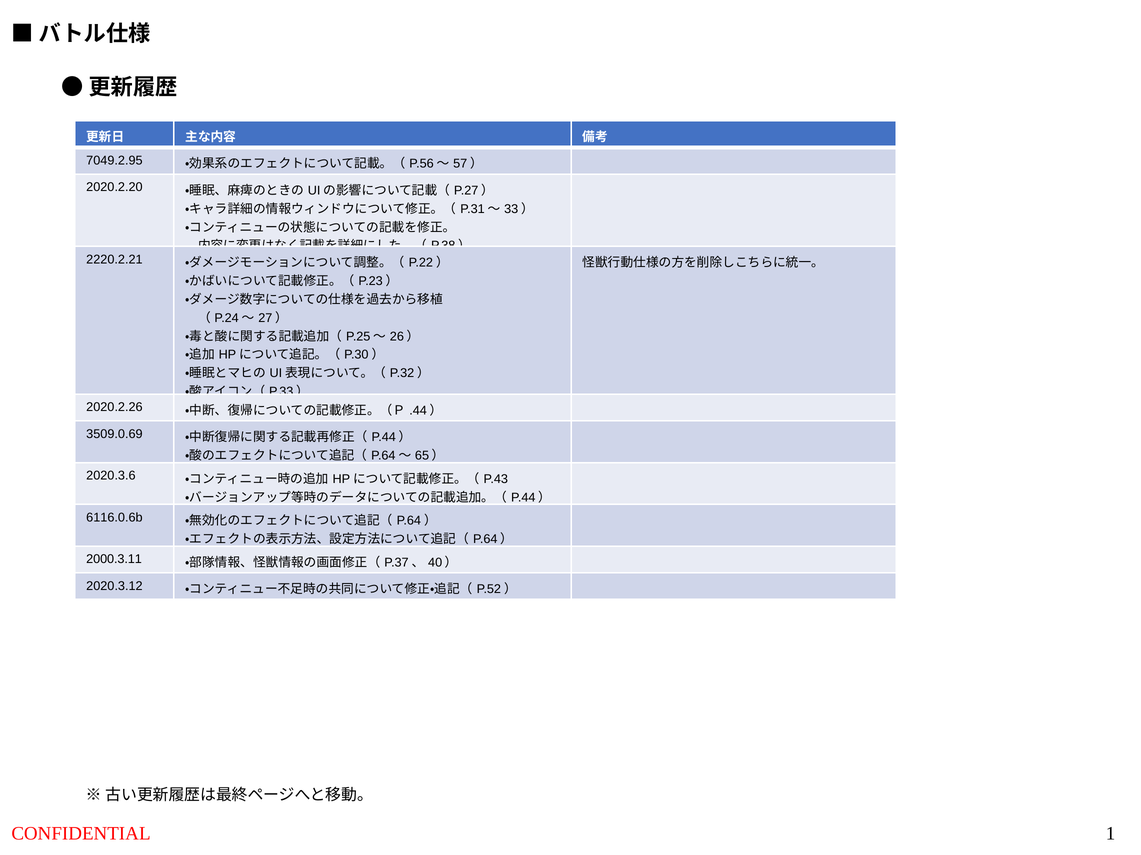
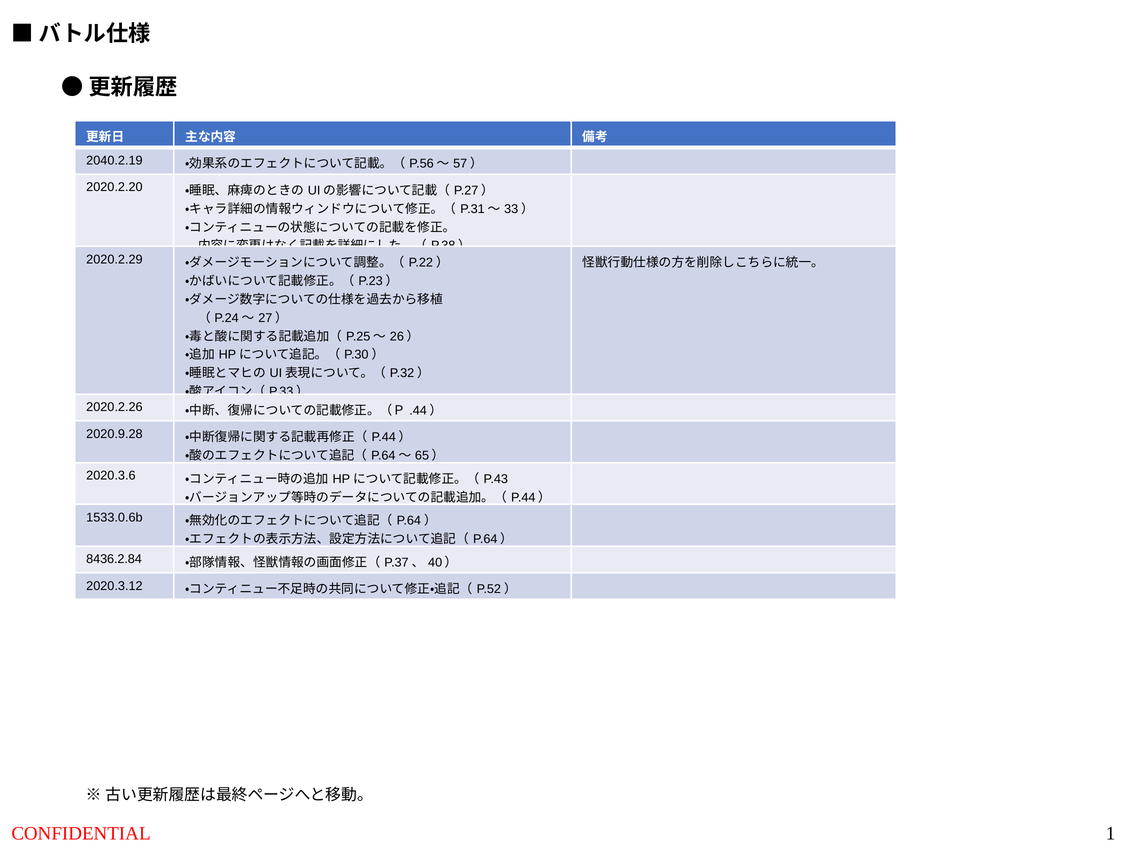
7049.2.95: 7049.2.95 -> 2040.2.19
2220.2.21: 2220.2.21 -> 2020.2.29
3509.0.69: 3509.0.69 -> 2020.9.28
6116.0.6b: 6116.0.6b -> 1533.0.6b
2000.3.11: 2000.3.11 -> 8436.2.84
